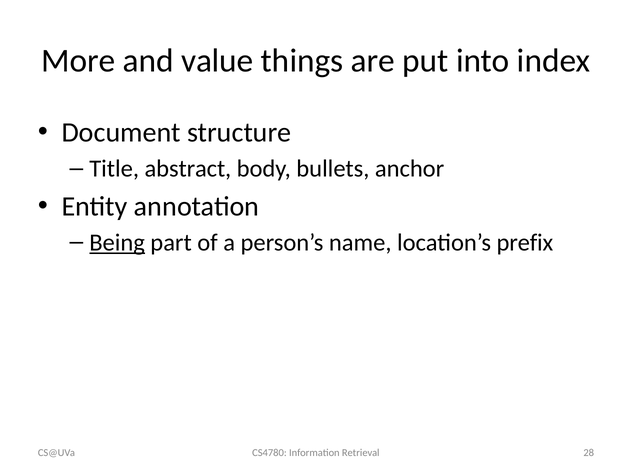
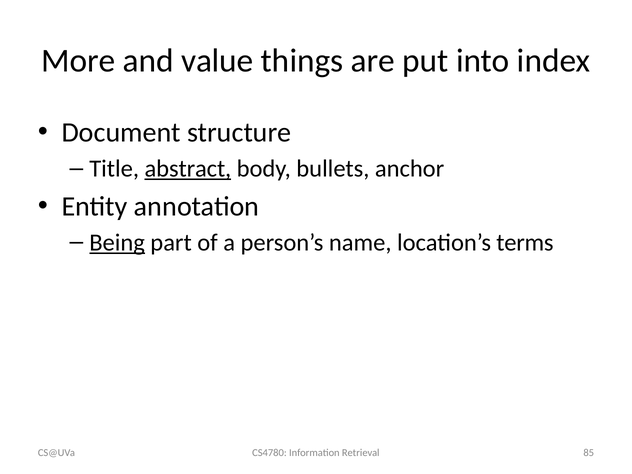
abstract underline: none -> present
prefix: prefix -> terms
28: 28 -> 85
